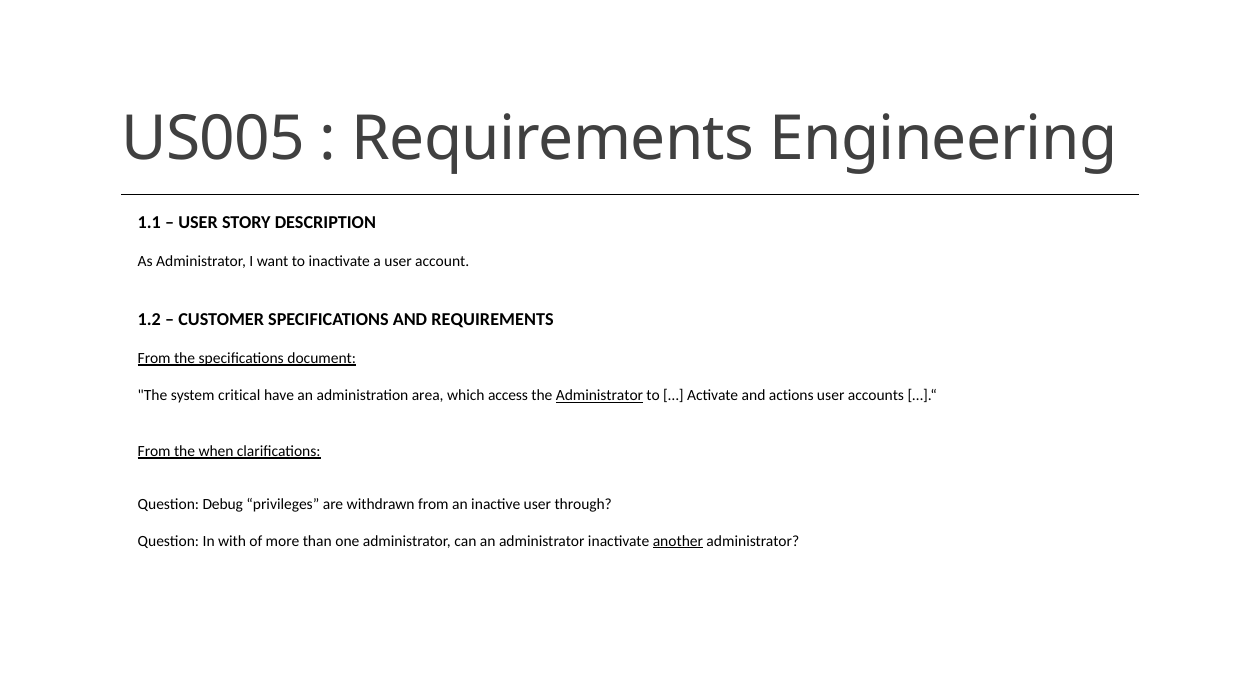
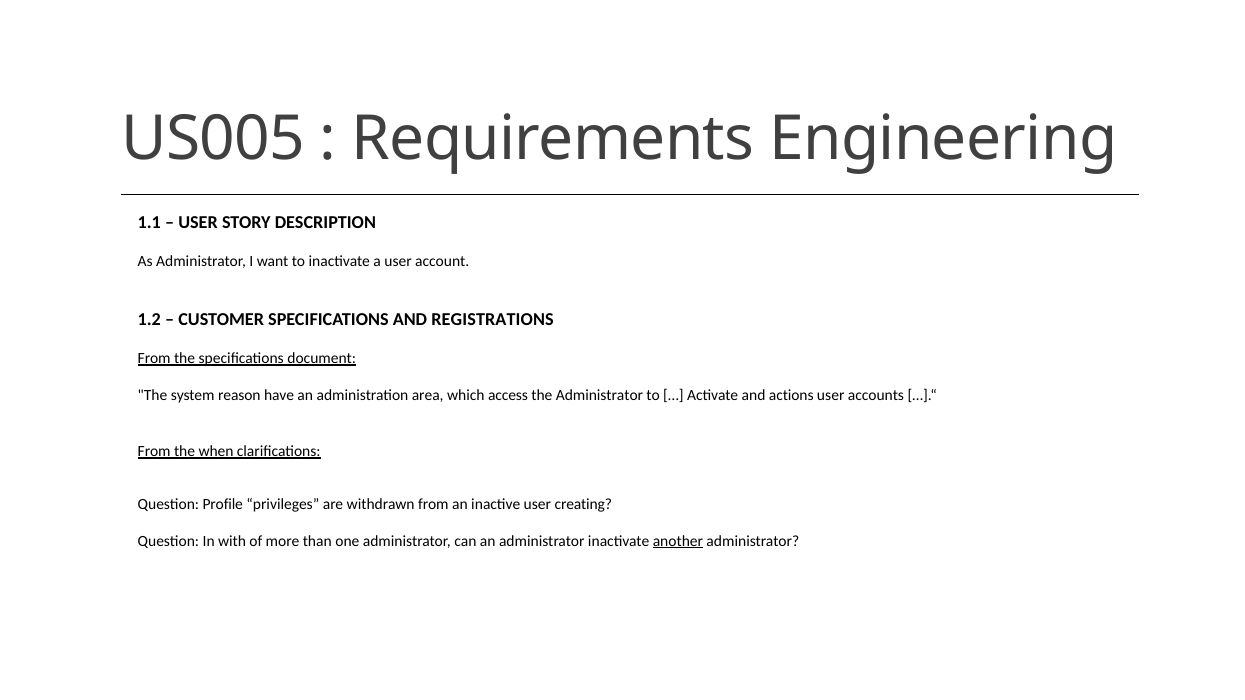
AND REQUIREMENTS: REQUIREMENTS -> REGISTRATIONS
critical: critical -> reason
Administrator at (600, 395) underline: present -> none
Debug: Debug -> Profile
through: through -> creating
